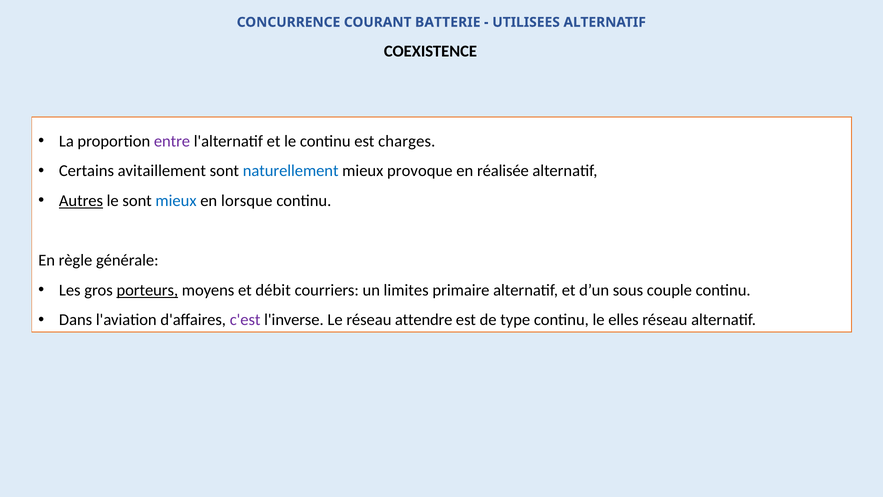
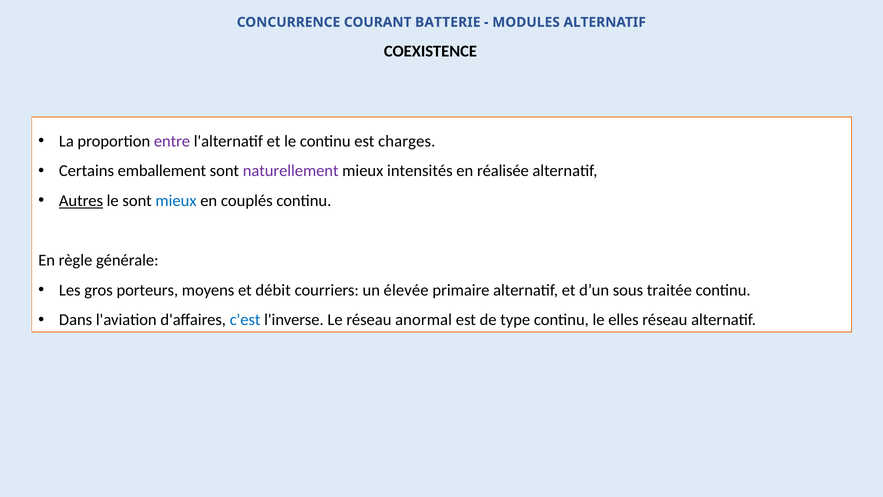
UTILISEES: UTILISEES -> MODULES
avitaillement: avitaillement -> emballement
naturellement colour: blue -> purple
provoque: provoque -> intensités
lorsque: lorsque -> couplés
porteurs underline: present -> none
limites: limites -> élevée
couple: couple -> traitée
c'est colour: purple -> blue
attendre: attendre -> anormal
